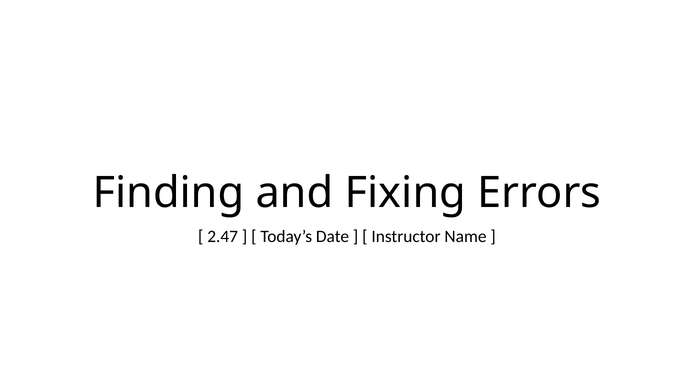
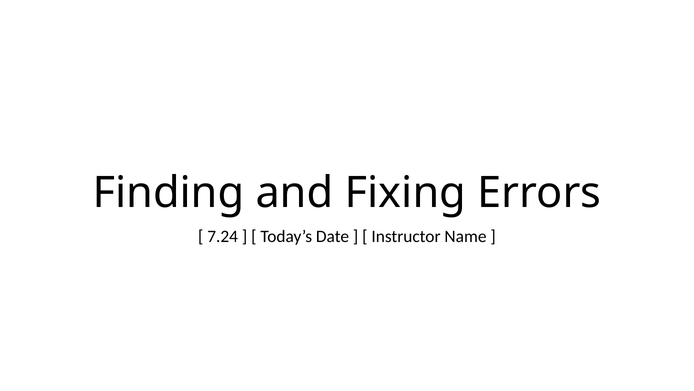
2.47: 2.47 -> 7.24
